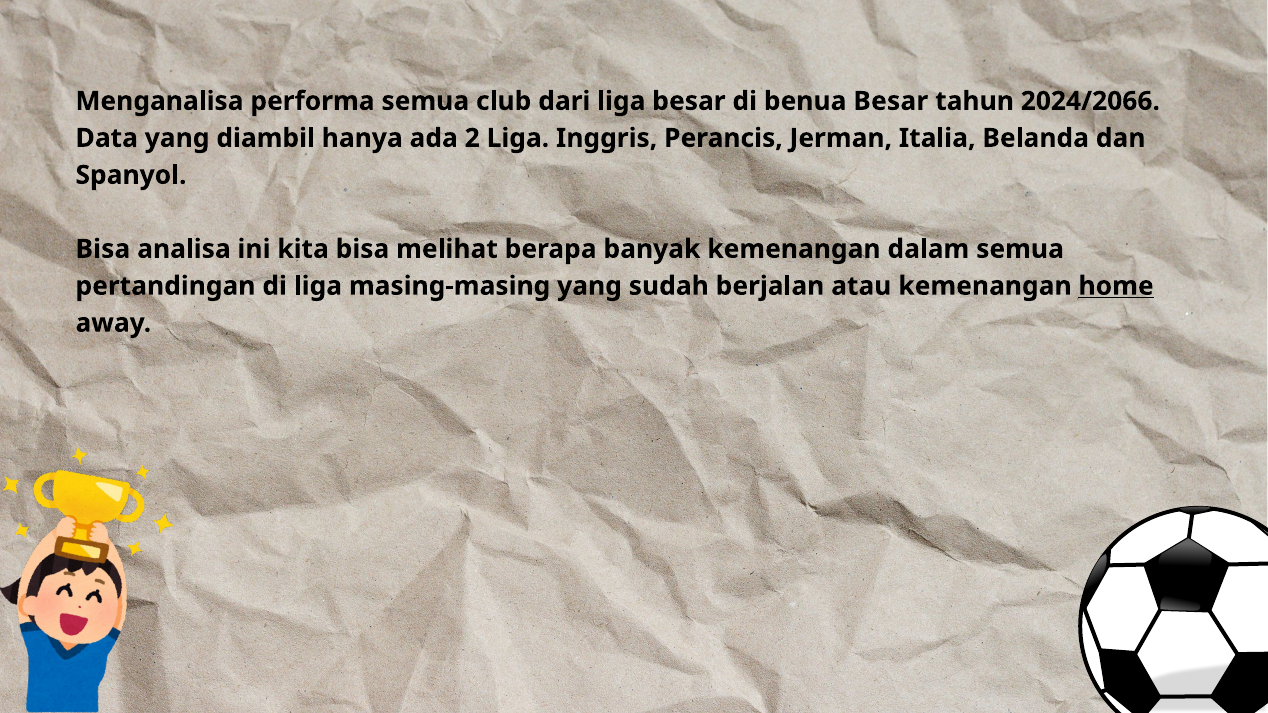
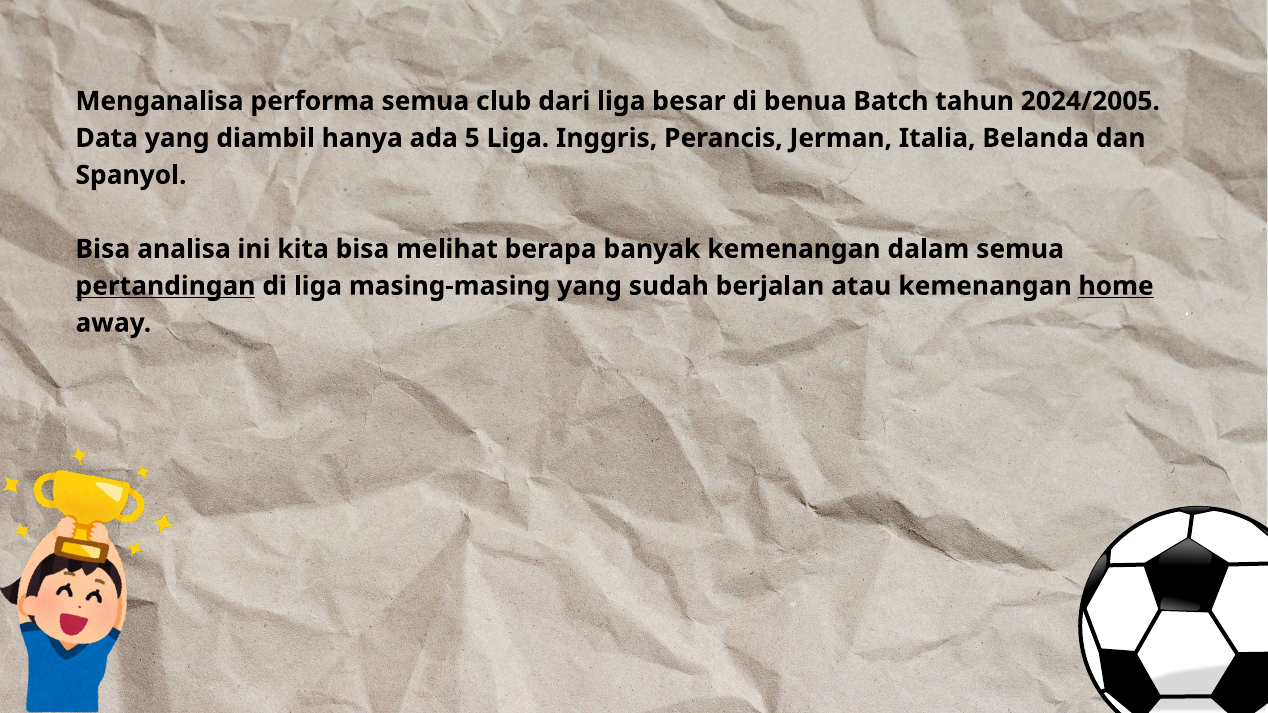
benua Besar: Besar -> Batch
2024/2066: 2024/2066 -> 2024/2005
2: 2 -> 5
pertandingan underline: none -> present
